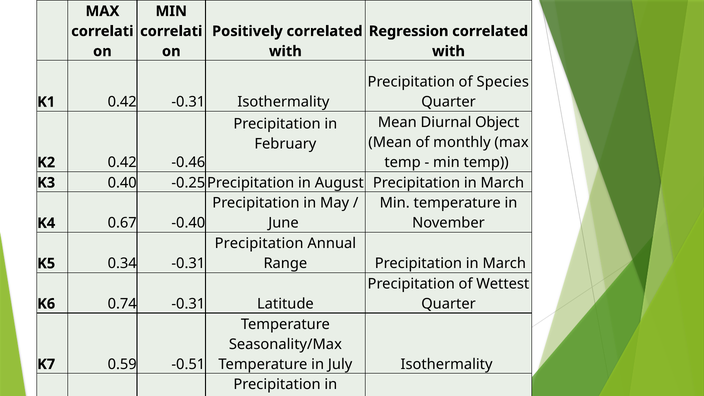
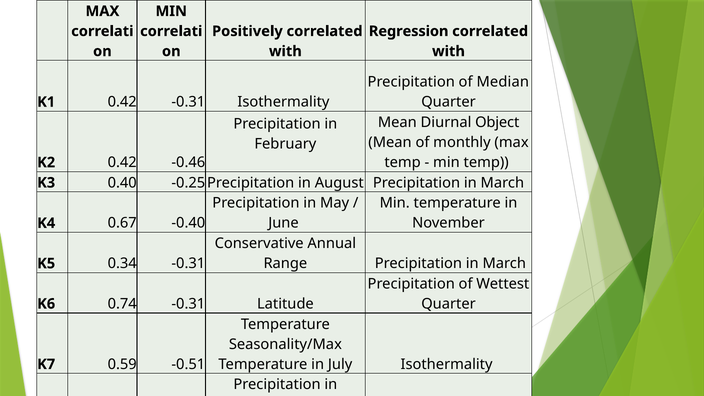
Species: Species -> Median
Precipitation at (259, 243): Precipitation -> Conservative
